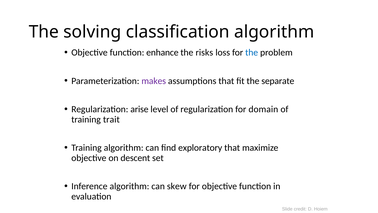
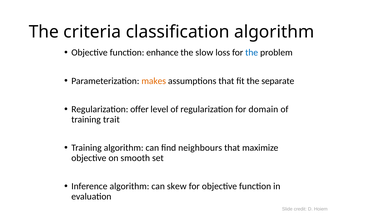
solving: solving -> criteria
risks: risks -> slow
makes colour: purple -> orange
arise: arise -> offer
exploratory: exploratory -> neighbours
descent: descent -> smooth
